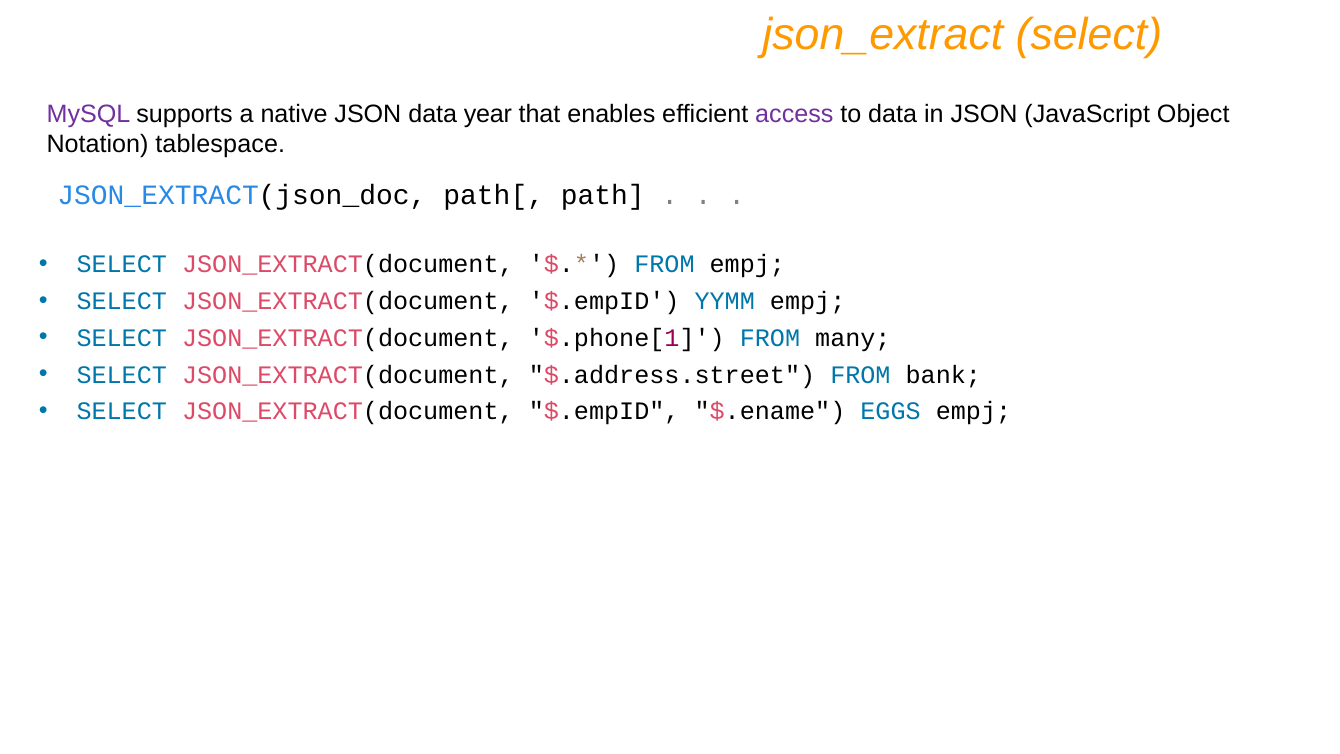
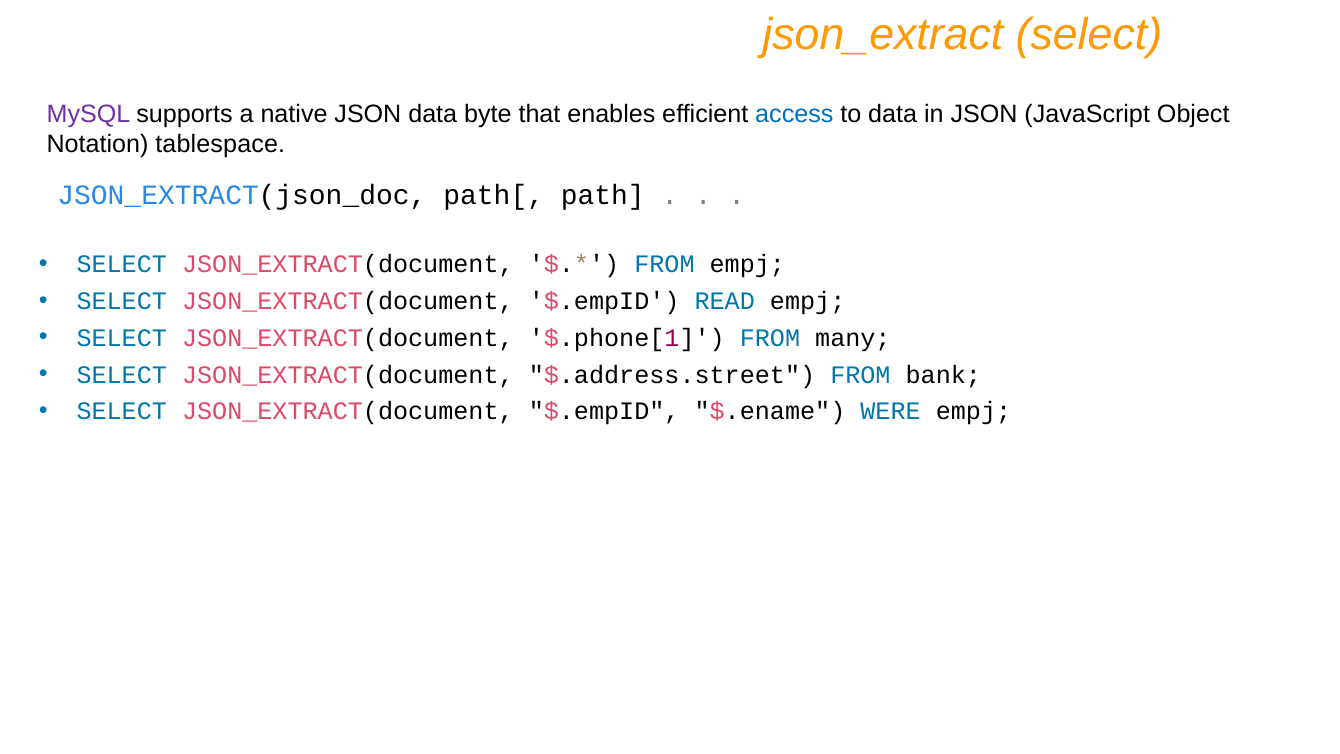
year: year -> byte
access colour: purple -> blue
YYMM: YYMM -> READ
EGGS: EGGS -> WERE
